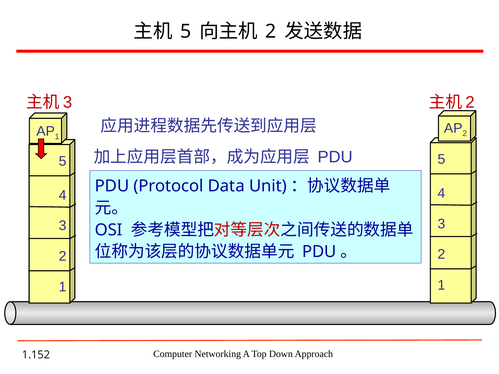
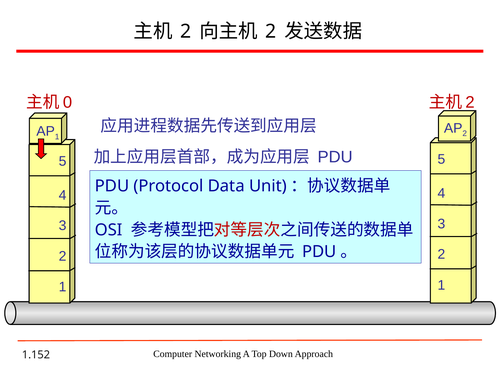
5 at (186, 31): 5 -> 2
3 at (67, 102): 3 -> 0
